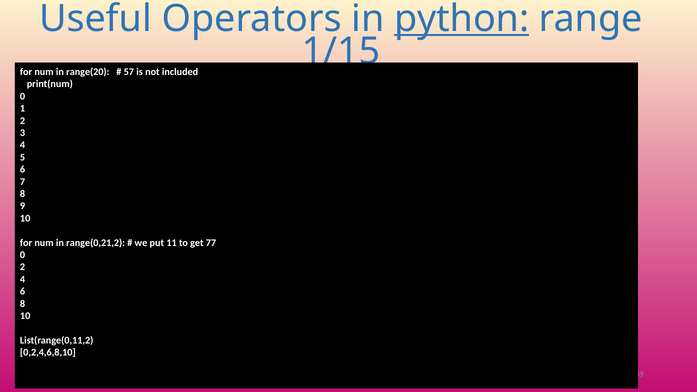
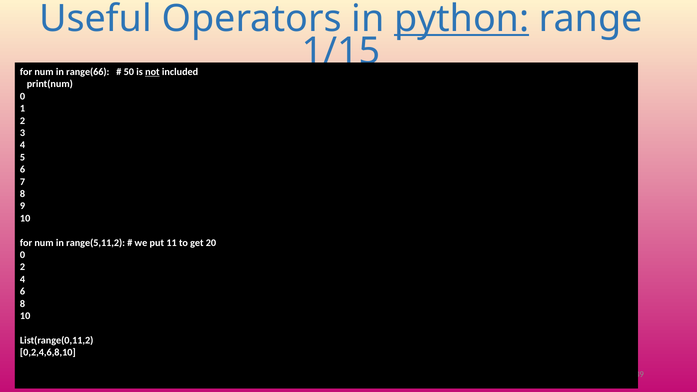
range(20: range(20 -> range(66
57: 57 -> 50
not underline: none -> present
range(0,21,2: range(0,21,2 -> range(5,11,2
77: 77 -> 20
